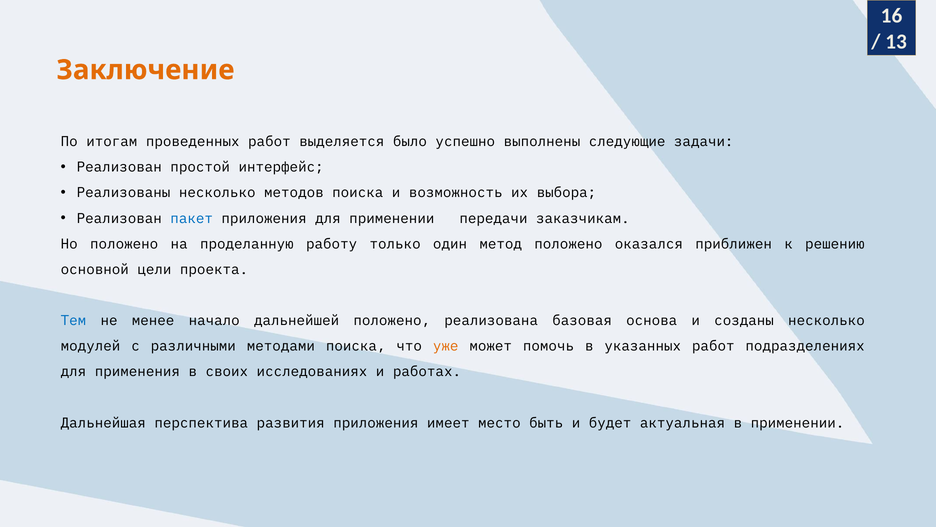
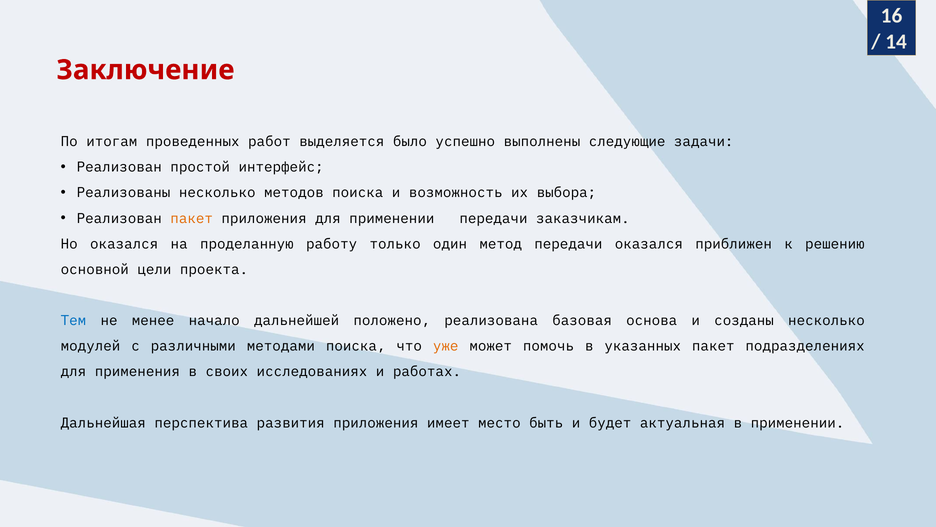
13: 13 -> 14
Заключение colour: orange -> red
пакет at (192, 218) colour: blue -> orange
Но положено: положено -> оказался
метод положено: положено -> передачи
указанных работ: работ -> пакет
